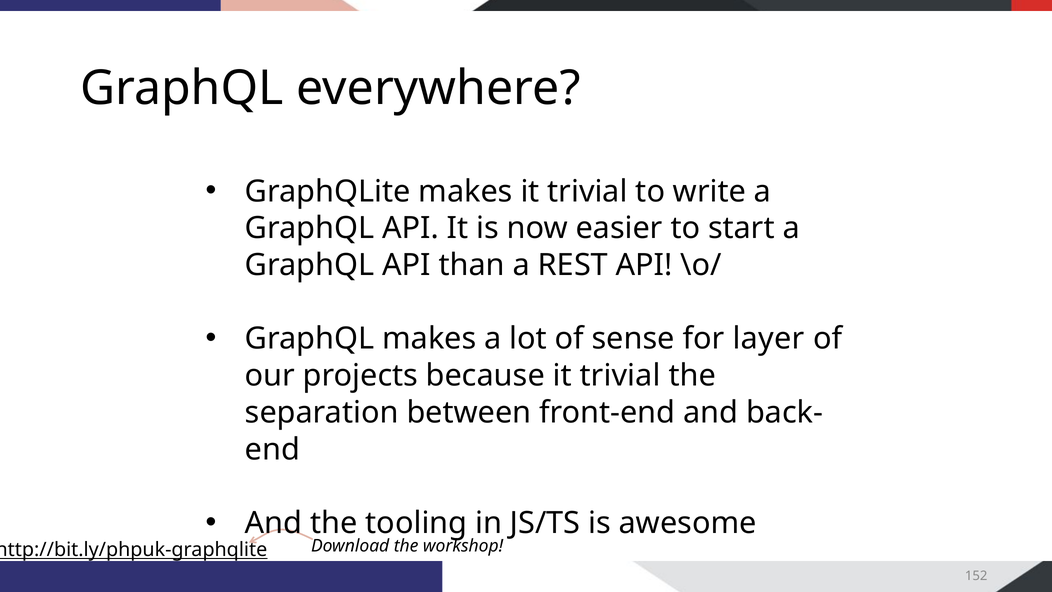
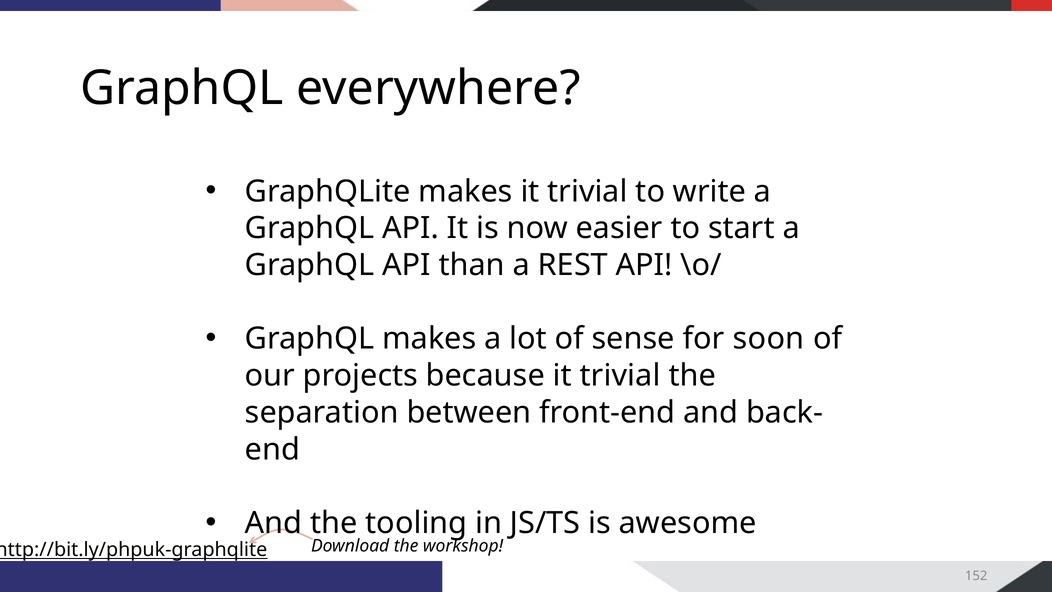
layer: layer -> soon
